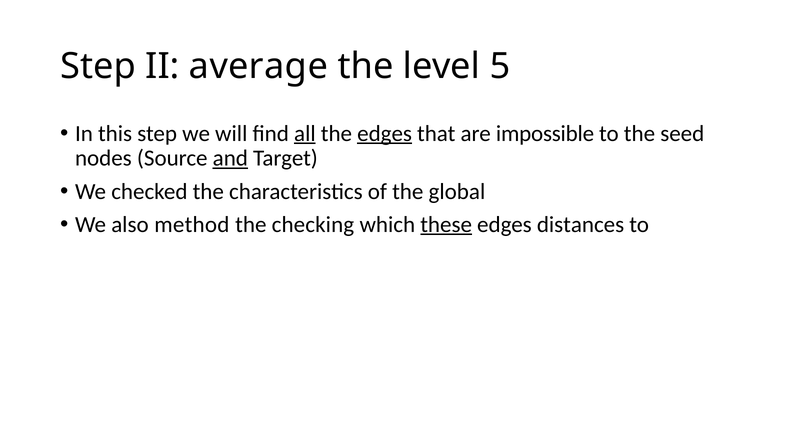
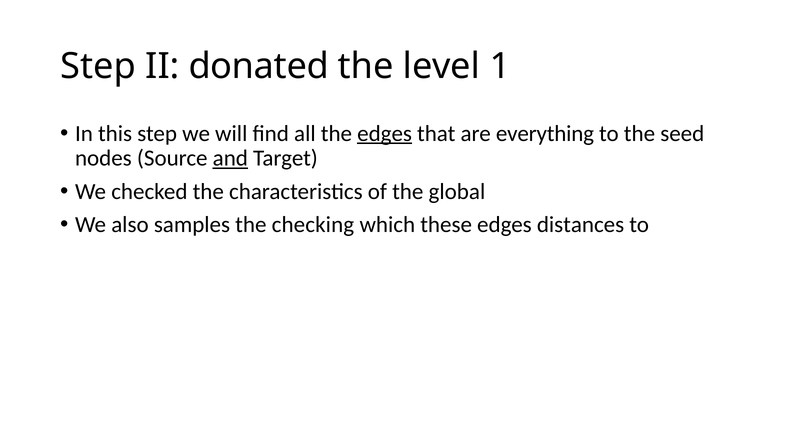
average: average -> donated
5: 5 -> 1
all underline: present -> none
impossible: impossible -> everything
method: method -> samples
these underline: present -> none
